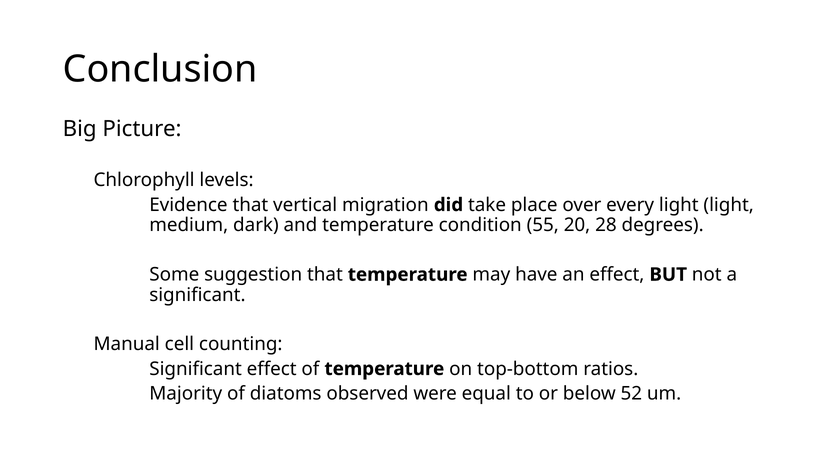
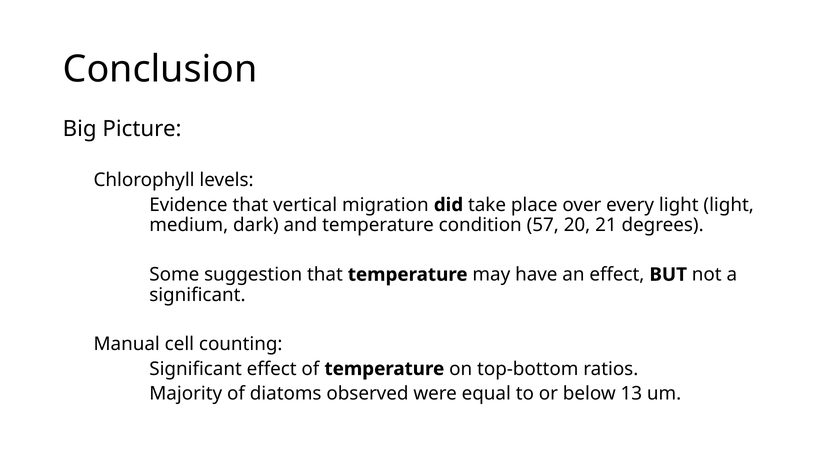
55: 55 -> 57
28: 28 -> 21
52: 52 -> 13
